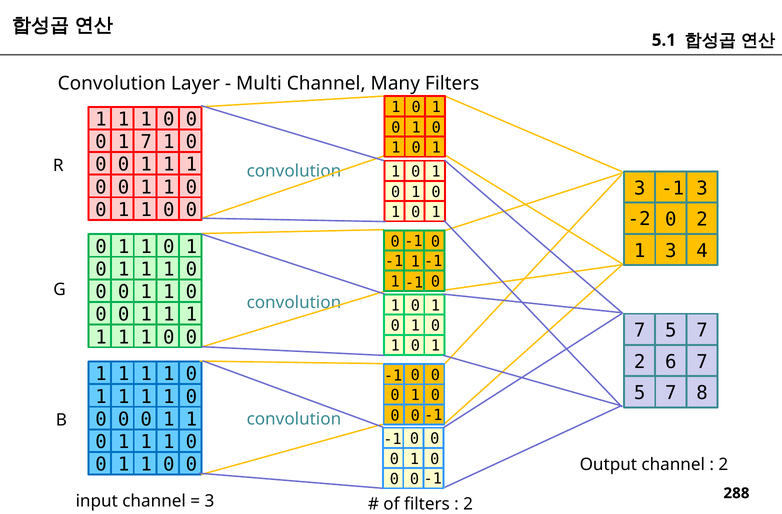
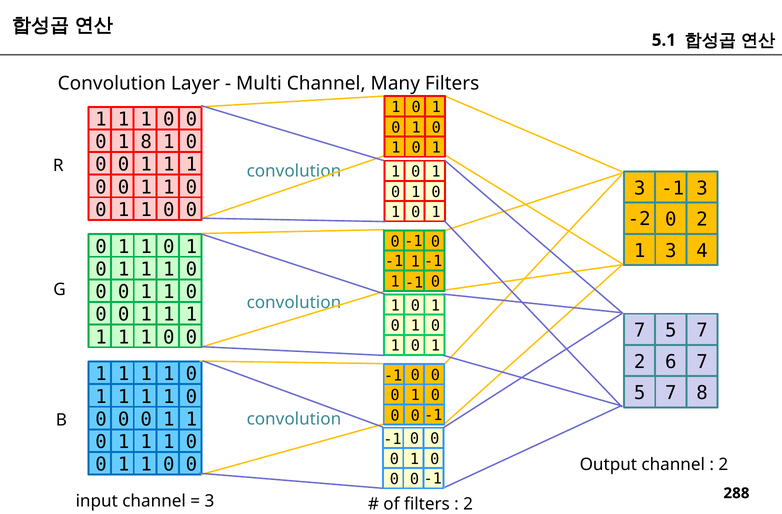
1 7: 7 -> 8
